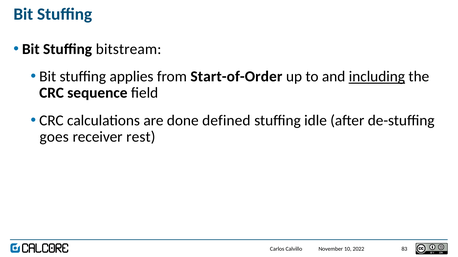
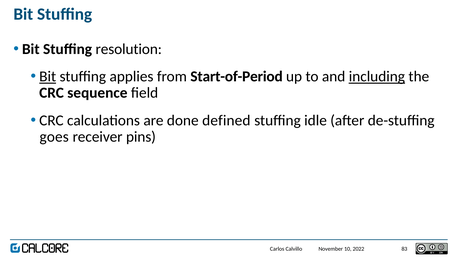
bitstream: bitstream -> resolution
Bit at (48, 77) underline: none -> present
Start-of-Order: Start-of-Order -> Start-of-Period
rest: rest -> pins
